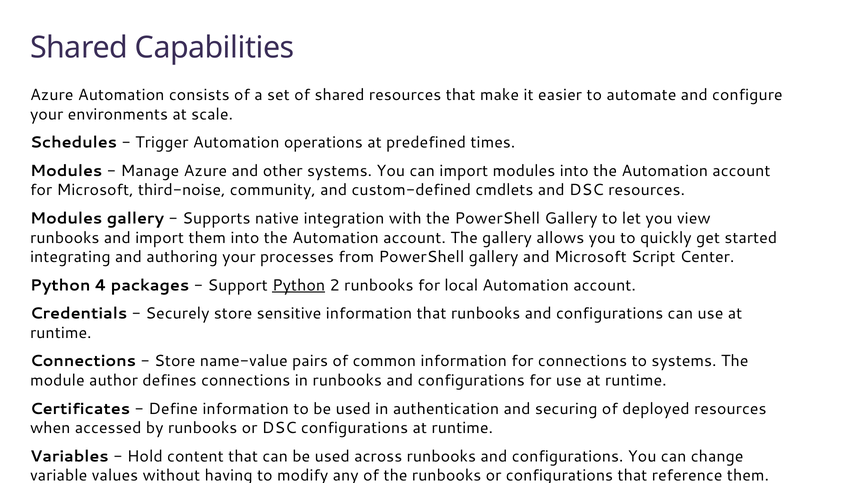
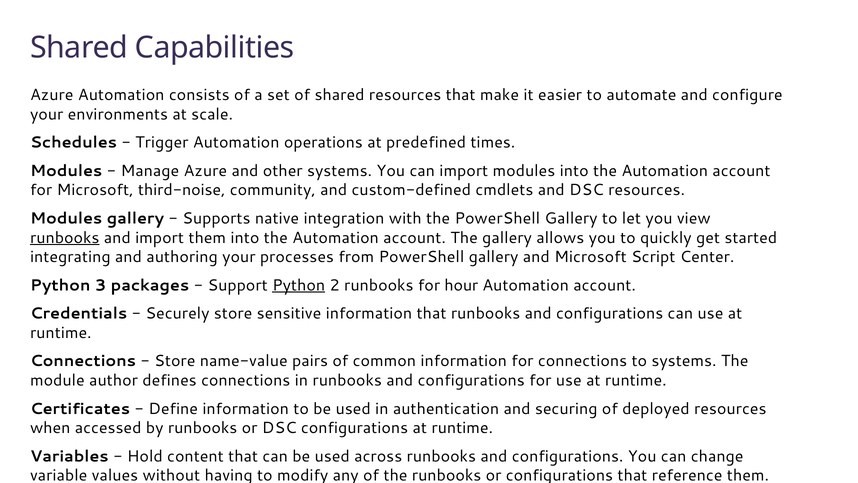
runbooks at (65, 238) underline: none -> present
4: 4 -> 3
local: local -> hour
